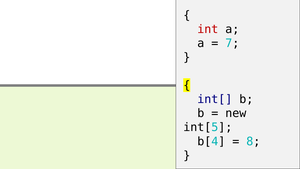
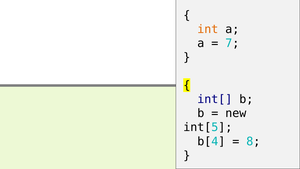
int colour: red -> orange
